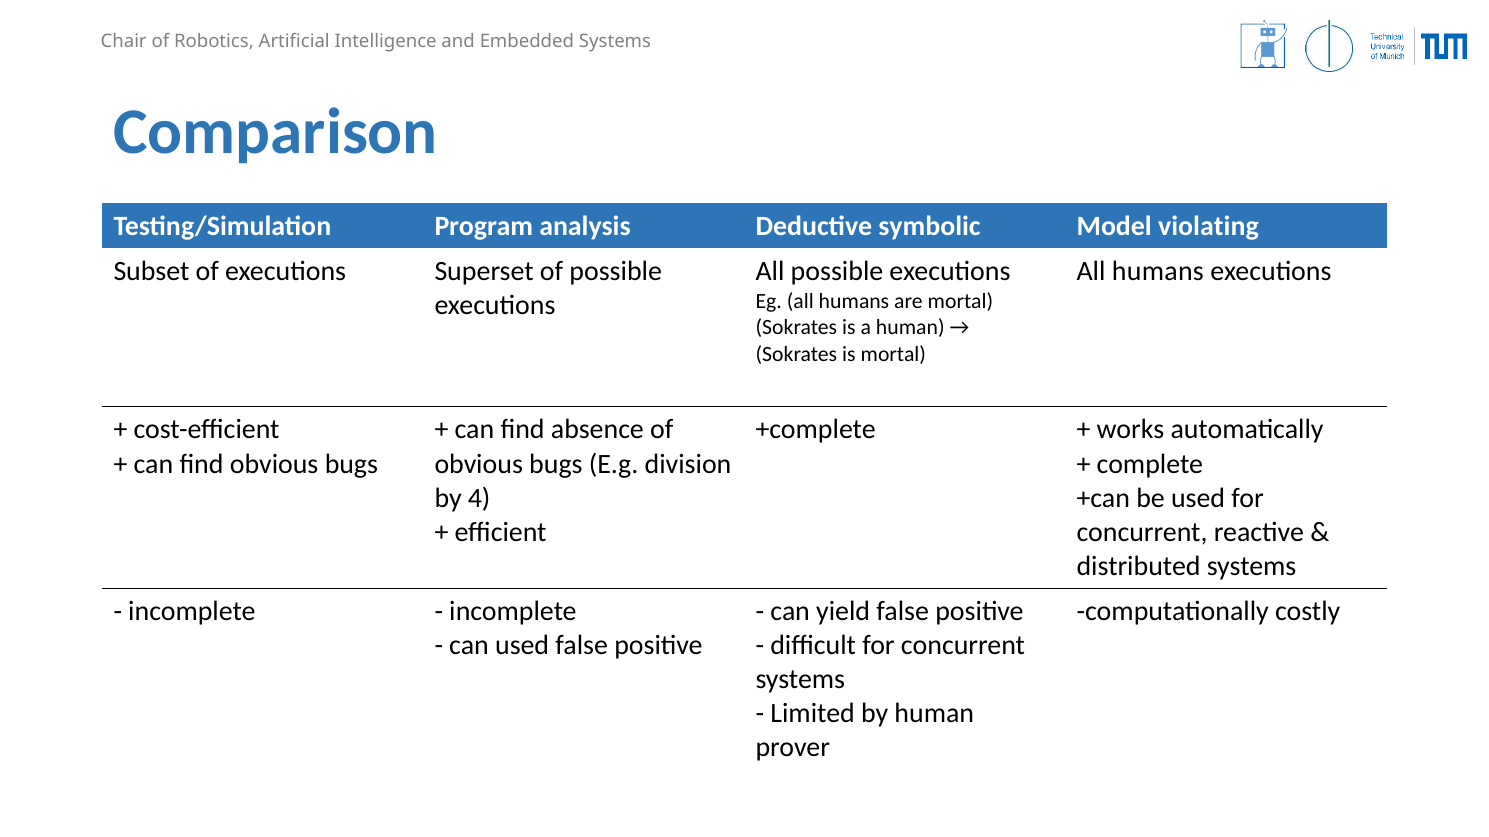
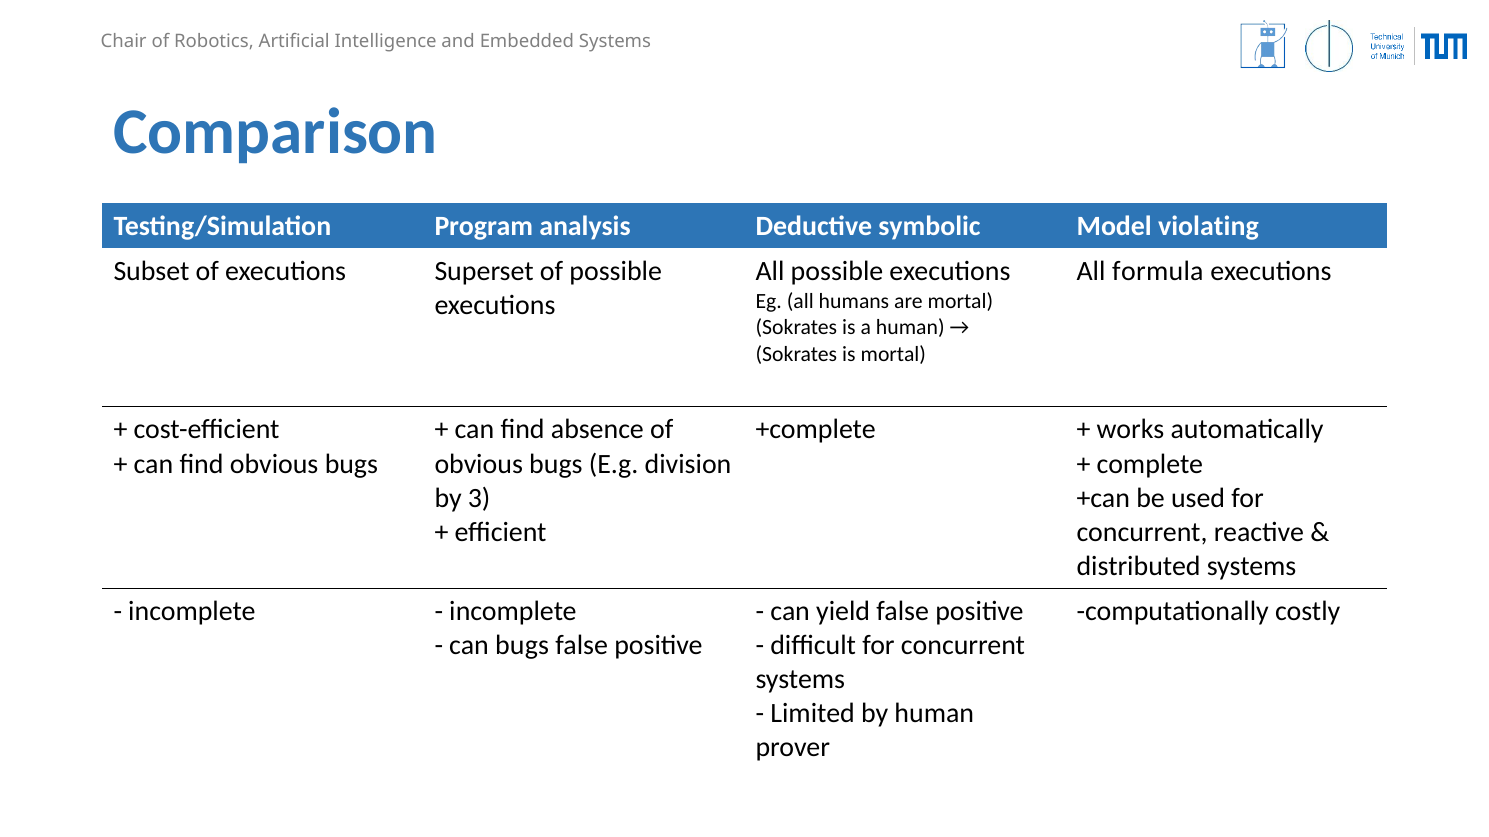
humans at (1158, 271): humans -> formula
4: 4 -> 3
can used: used -> bugs
